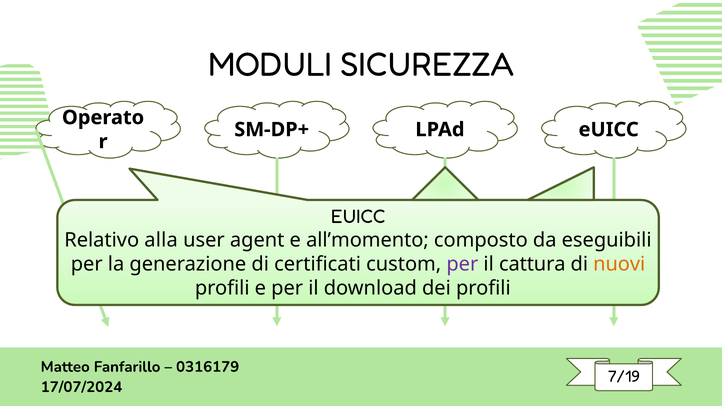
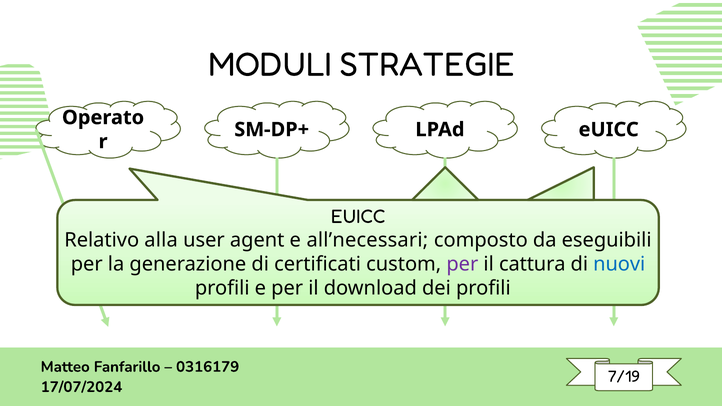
SICUREZZA: SICUREZZA -> STRATEGIE
all’momento: all’momento -> all’necessari
nuovi colour: orange -> blue
